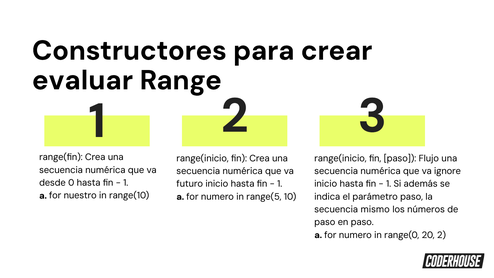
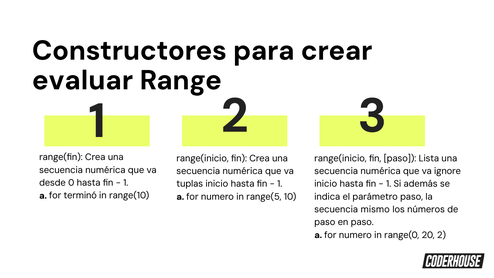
Flujo: Flujo -> Lista
futuro: futuro -> tuplas
nuestro: nuestro -> terminó
